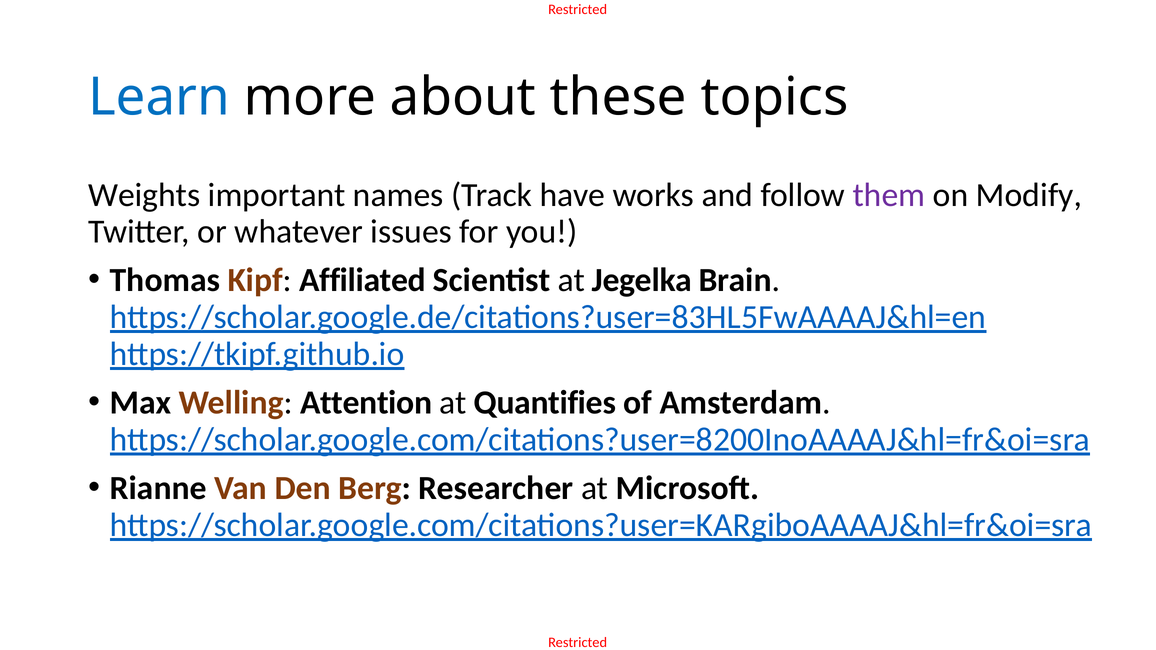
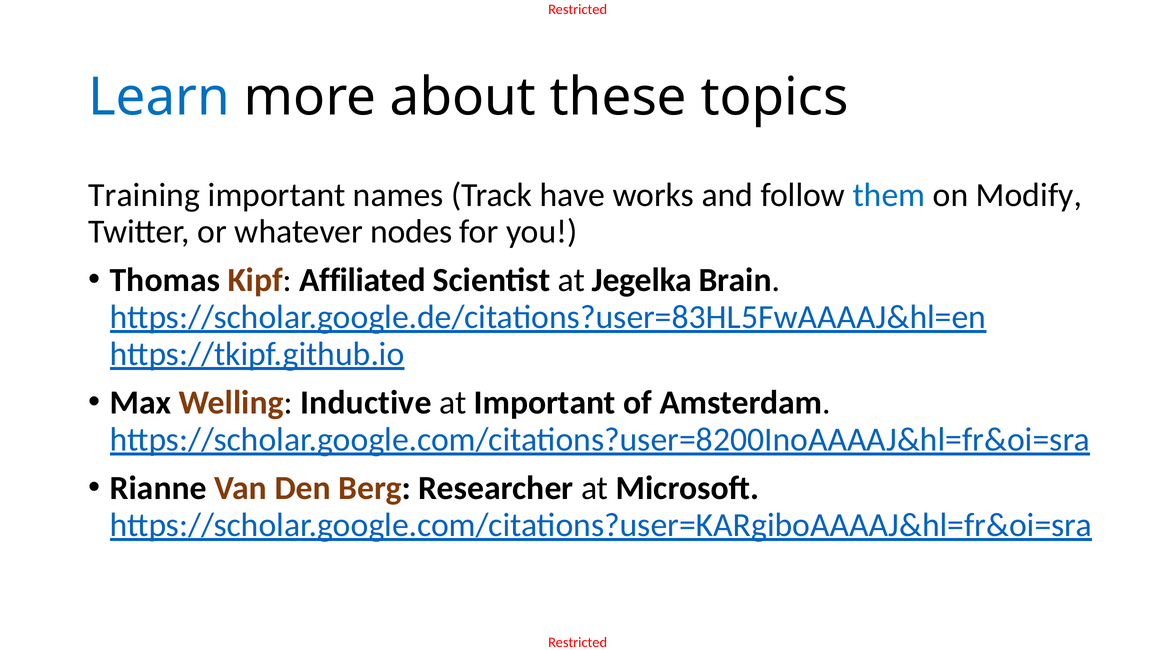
Weights: Weights -> Training
them colour: purple -> blue
issues: issues -> nodes
Attention: Attention -> Inductive
at Quantifies: Quantifies -> Important
